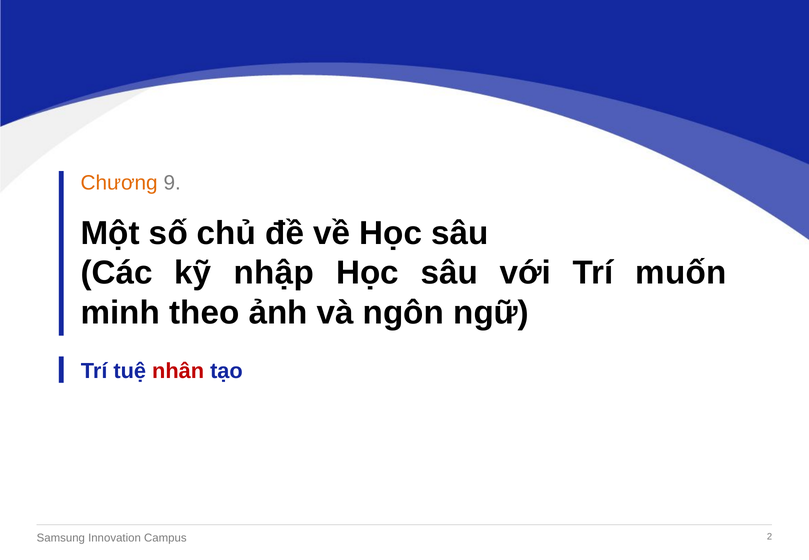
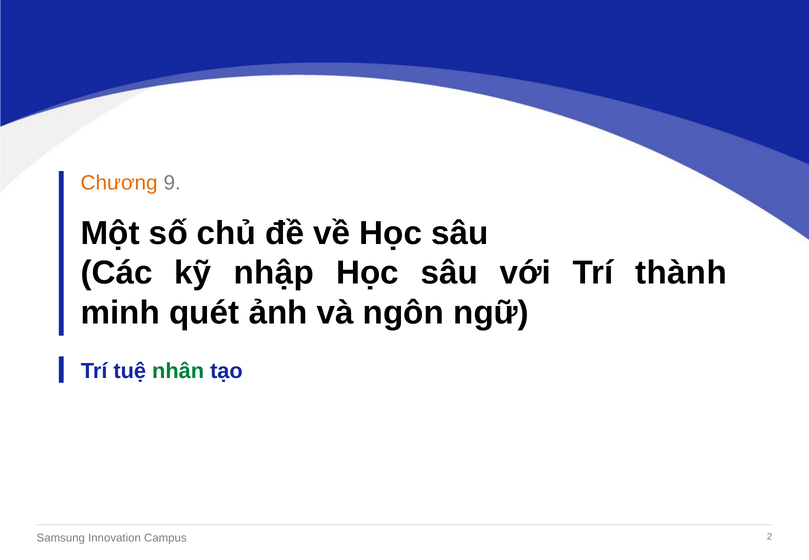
muốn: muốn -> thành
theo: theo -> quét
nhân colour: red -> green
